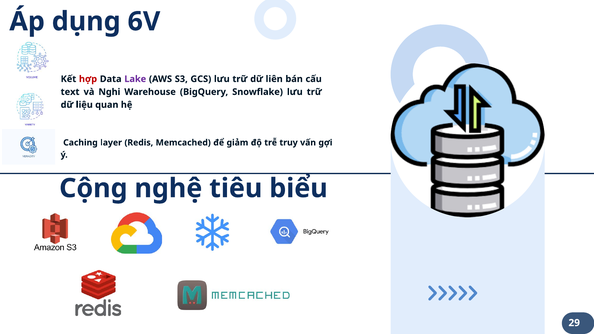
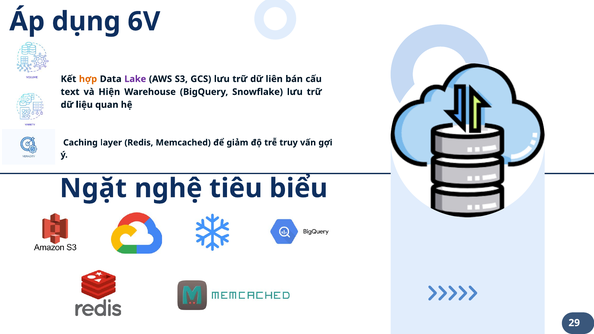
hợp colour: red -> orange
Nghi: Nghi -> Hiện
Cộng: Cộng -> Ngặt
